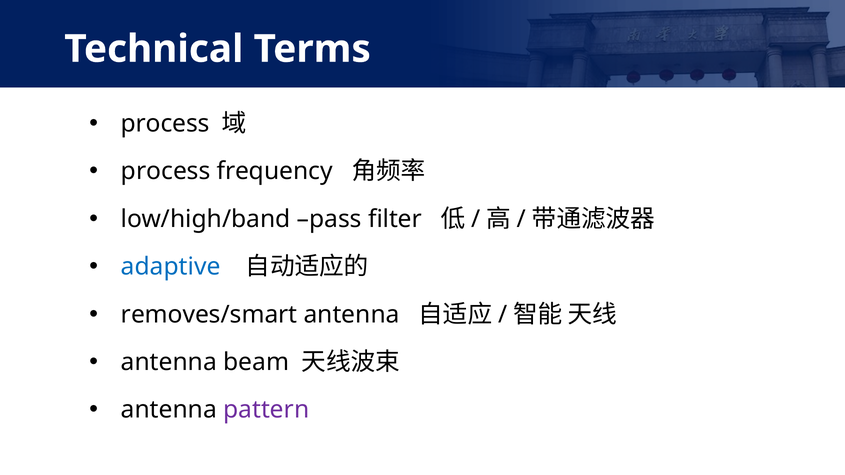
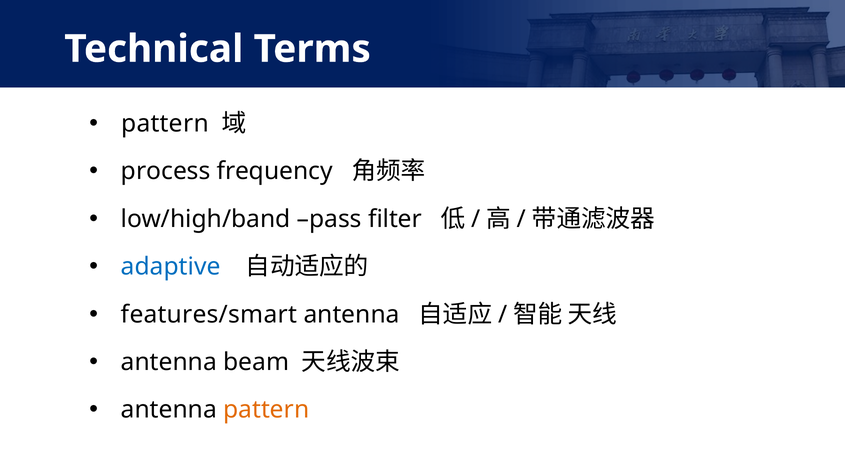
process at (165, 124): process -> pattern
removes/smart: removes/smart -> features/smart
pattern at (266, 410) colour: purple -> orange
